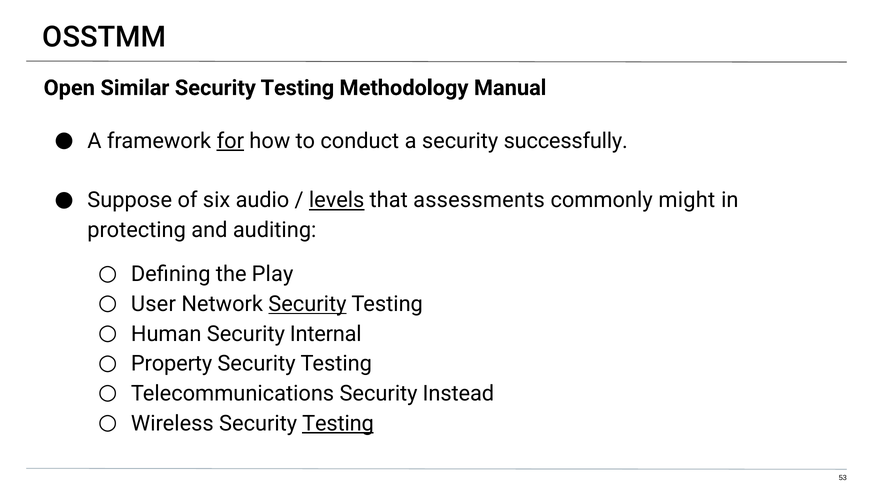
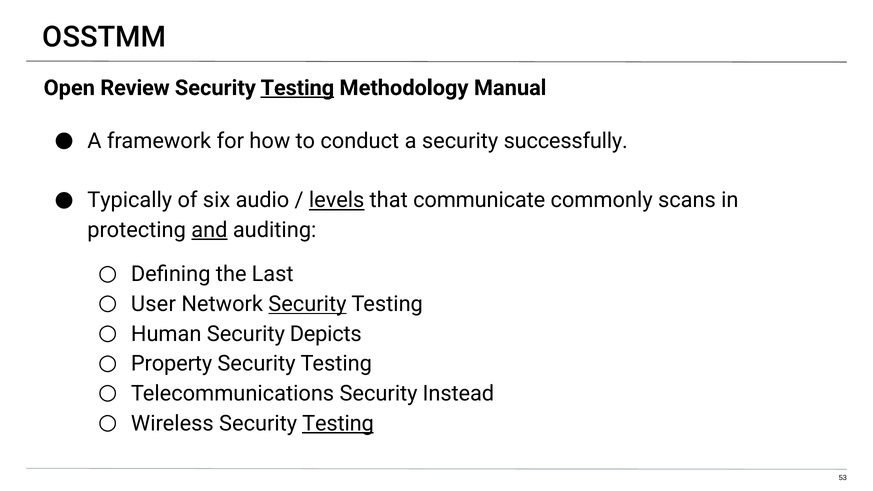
Similar: Similar -> Review
Testing at (297, 88) underline: none -> present
for underline: present -> none
Suppose: Suppose -> Typically
assessments: assessments -> communicate
might: might -> scans
and underline: none -> present
Play: Play -> Last
Internal: Internal -> Depicts
